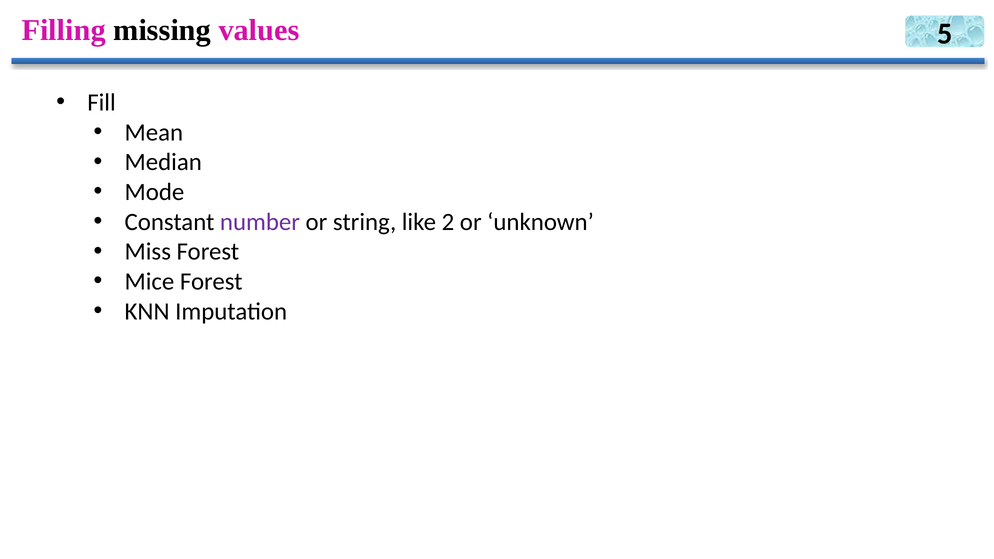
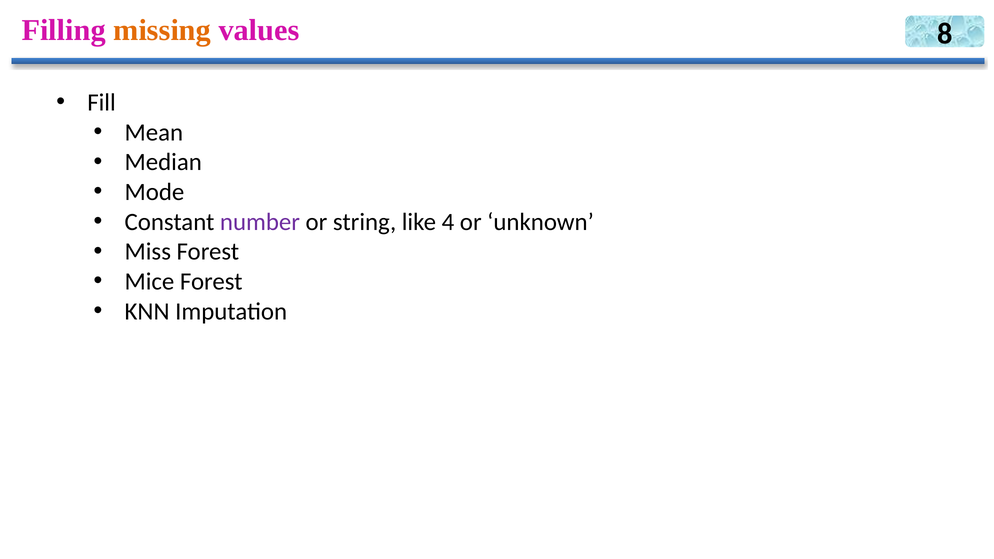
missing colour: black -> orange
5: 5 -> 8
2: 2 -> 4
